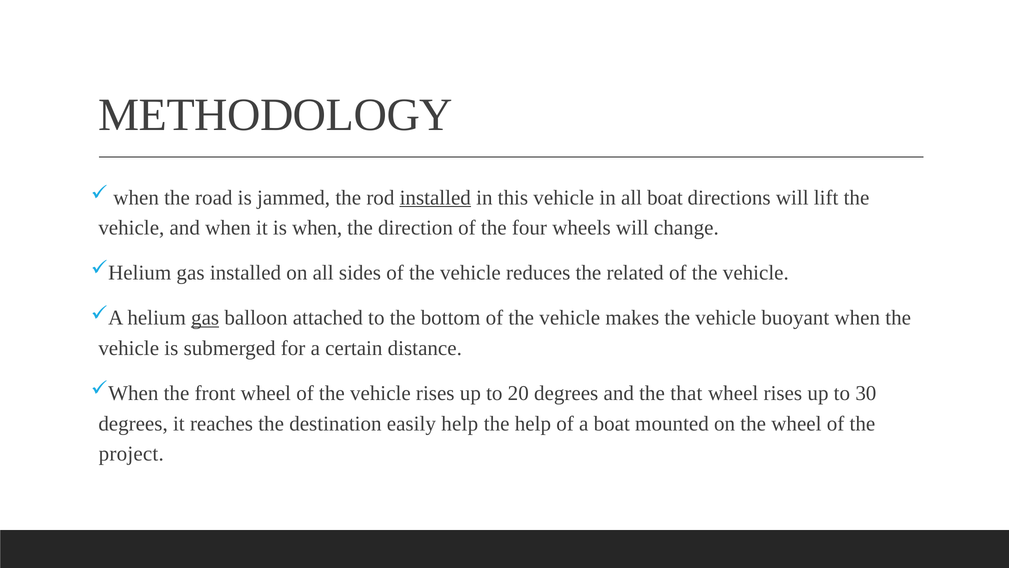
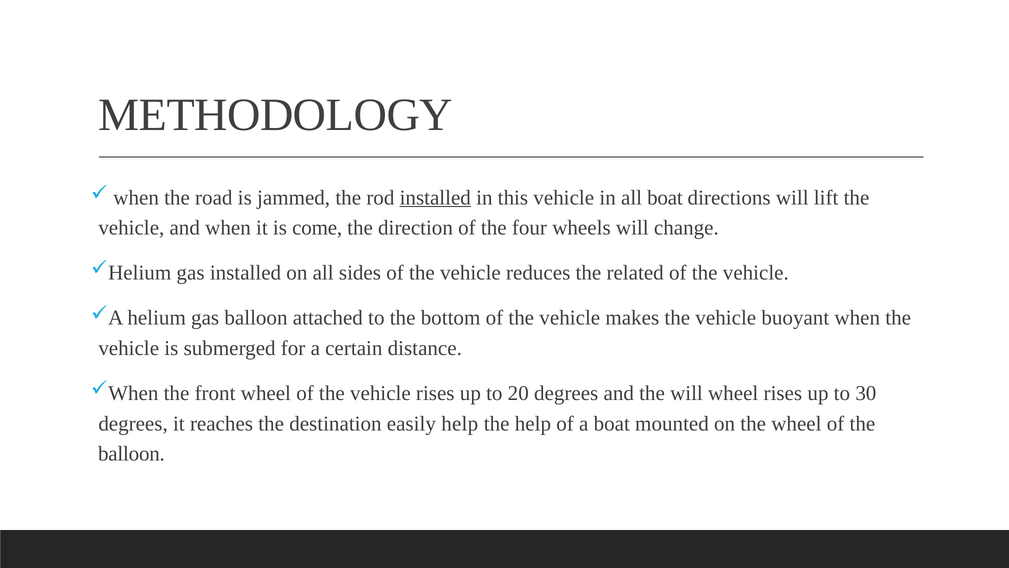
is when: when -> come
gas at (205, 318) underline: present -> none
the that: that -> will
project at (131, 454): project -> balloon
